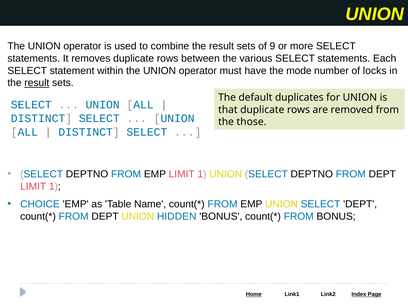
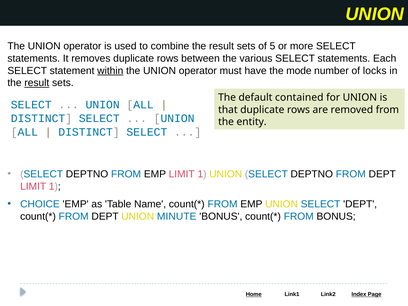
9: 9 -> 5
within underline: none -> present
duplicates: duplicates -> contained
those: those -> entity
HIDDEN: HIDDEN -> MINUTE
